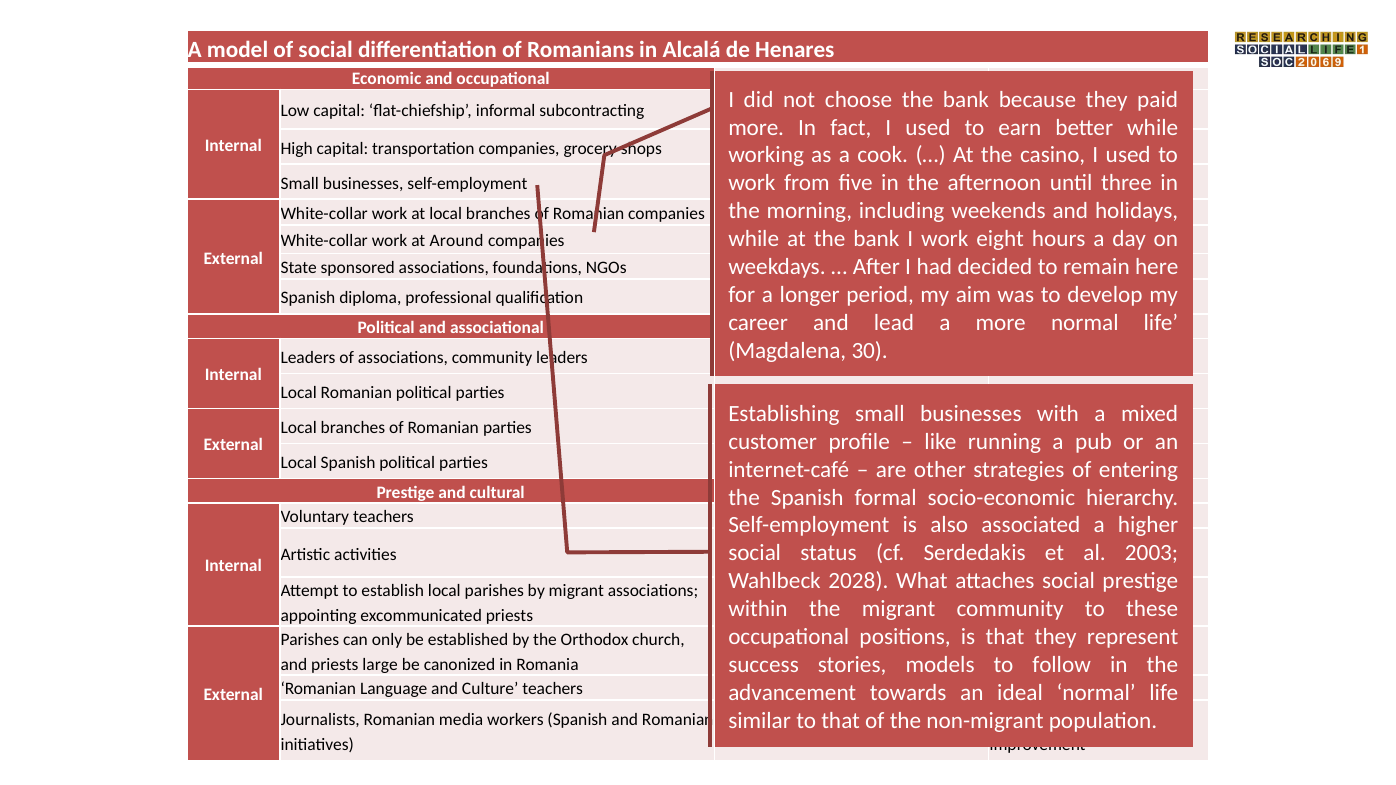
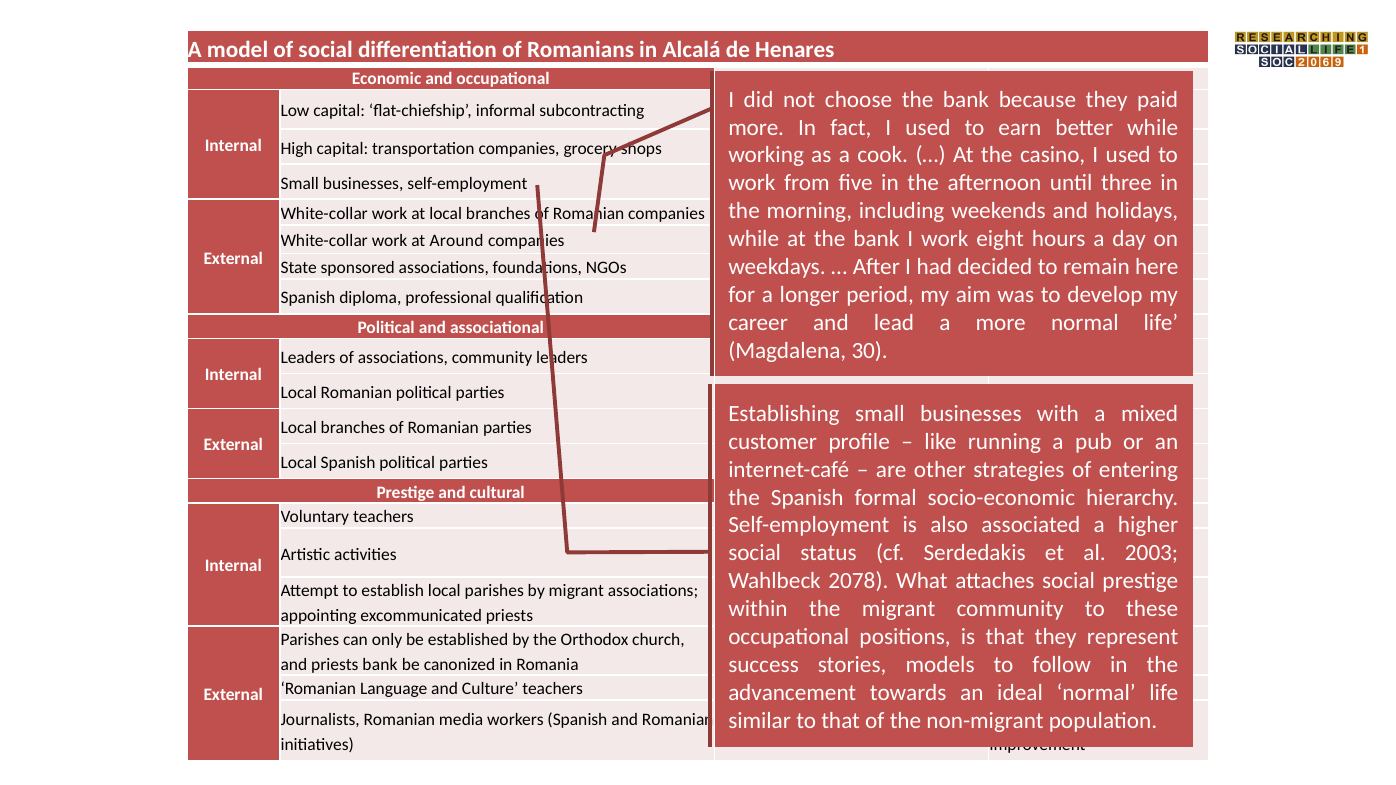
2028: 2028 -> 2078
priests large: large -> bank
